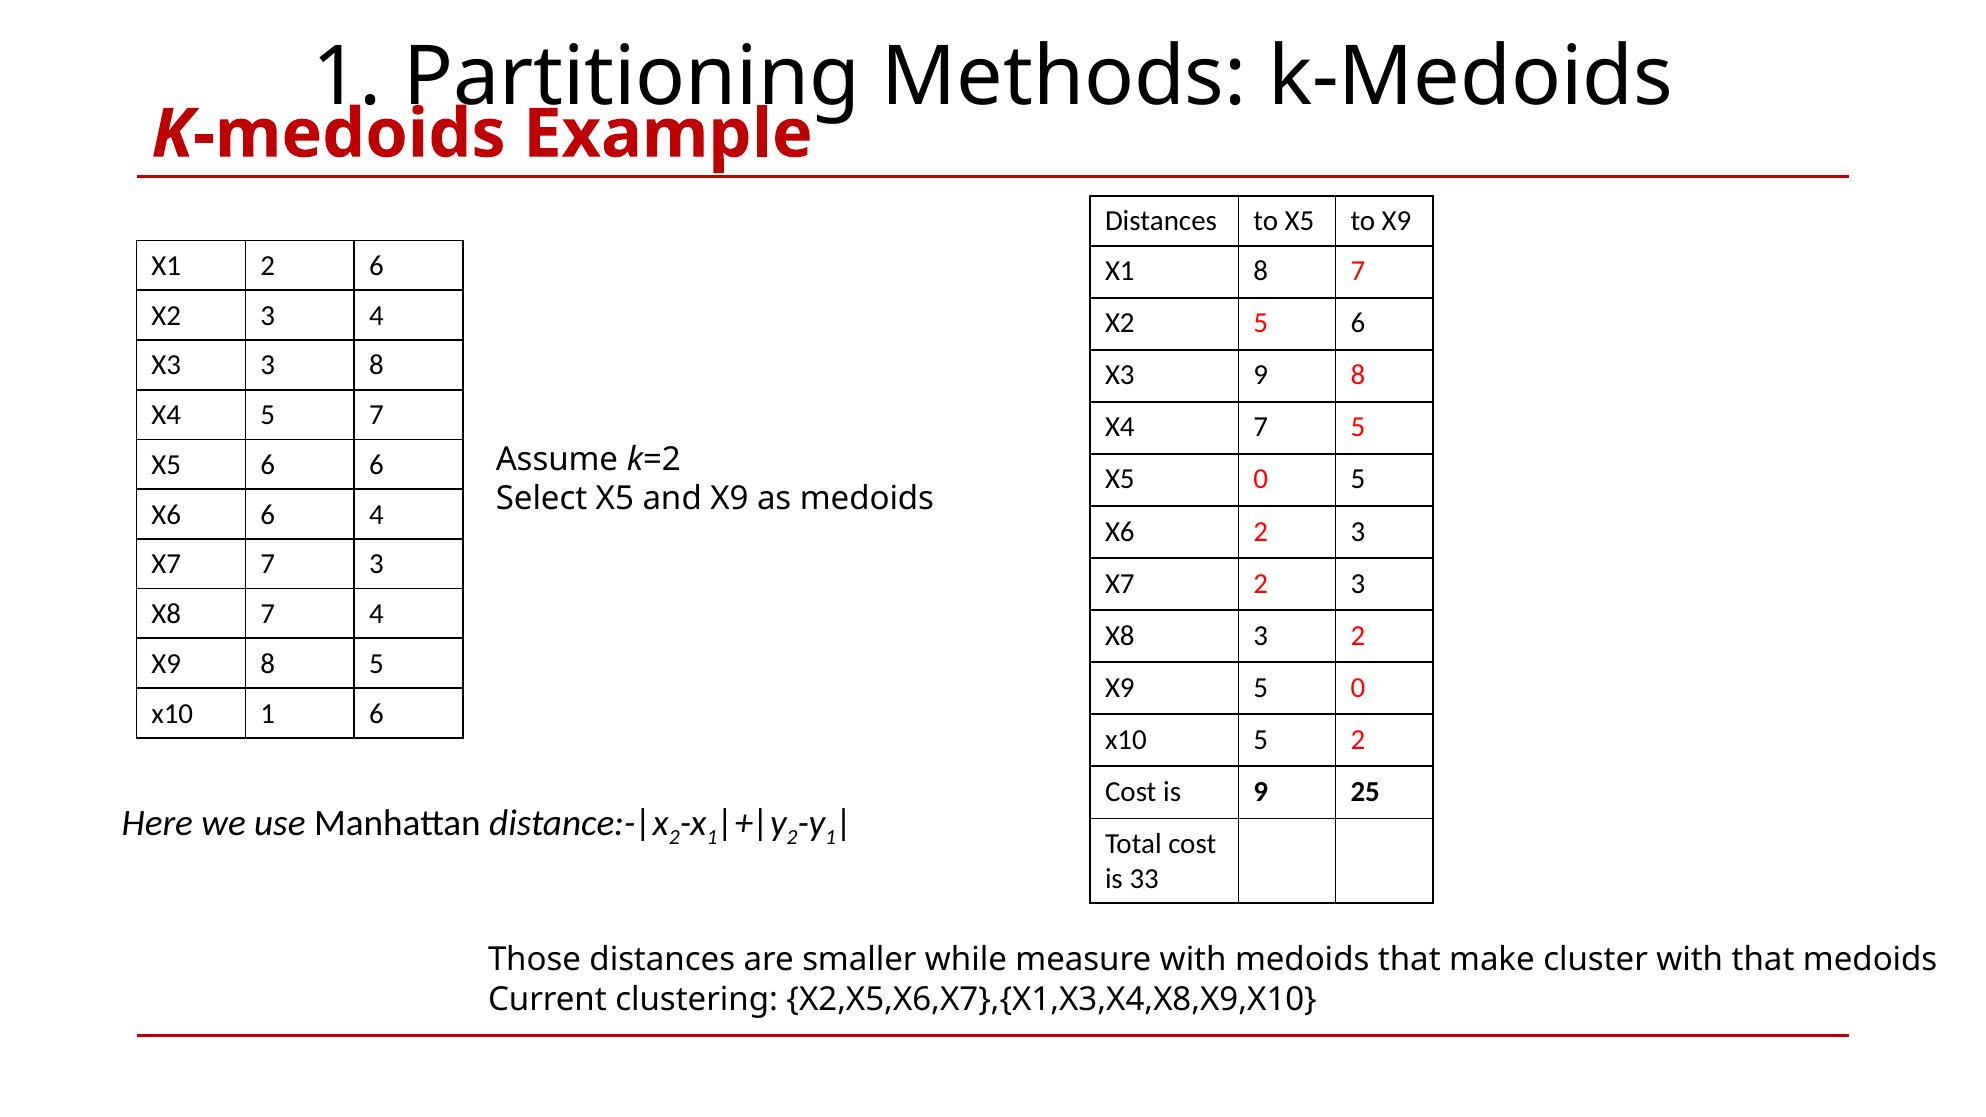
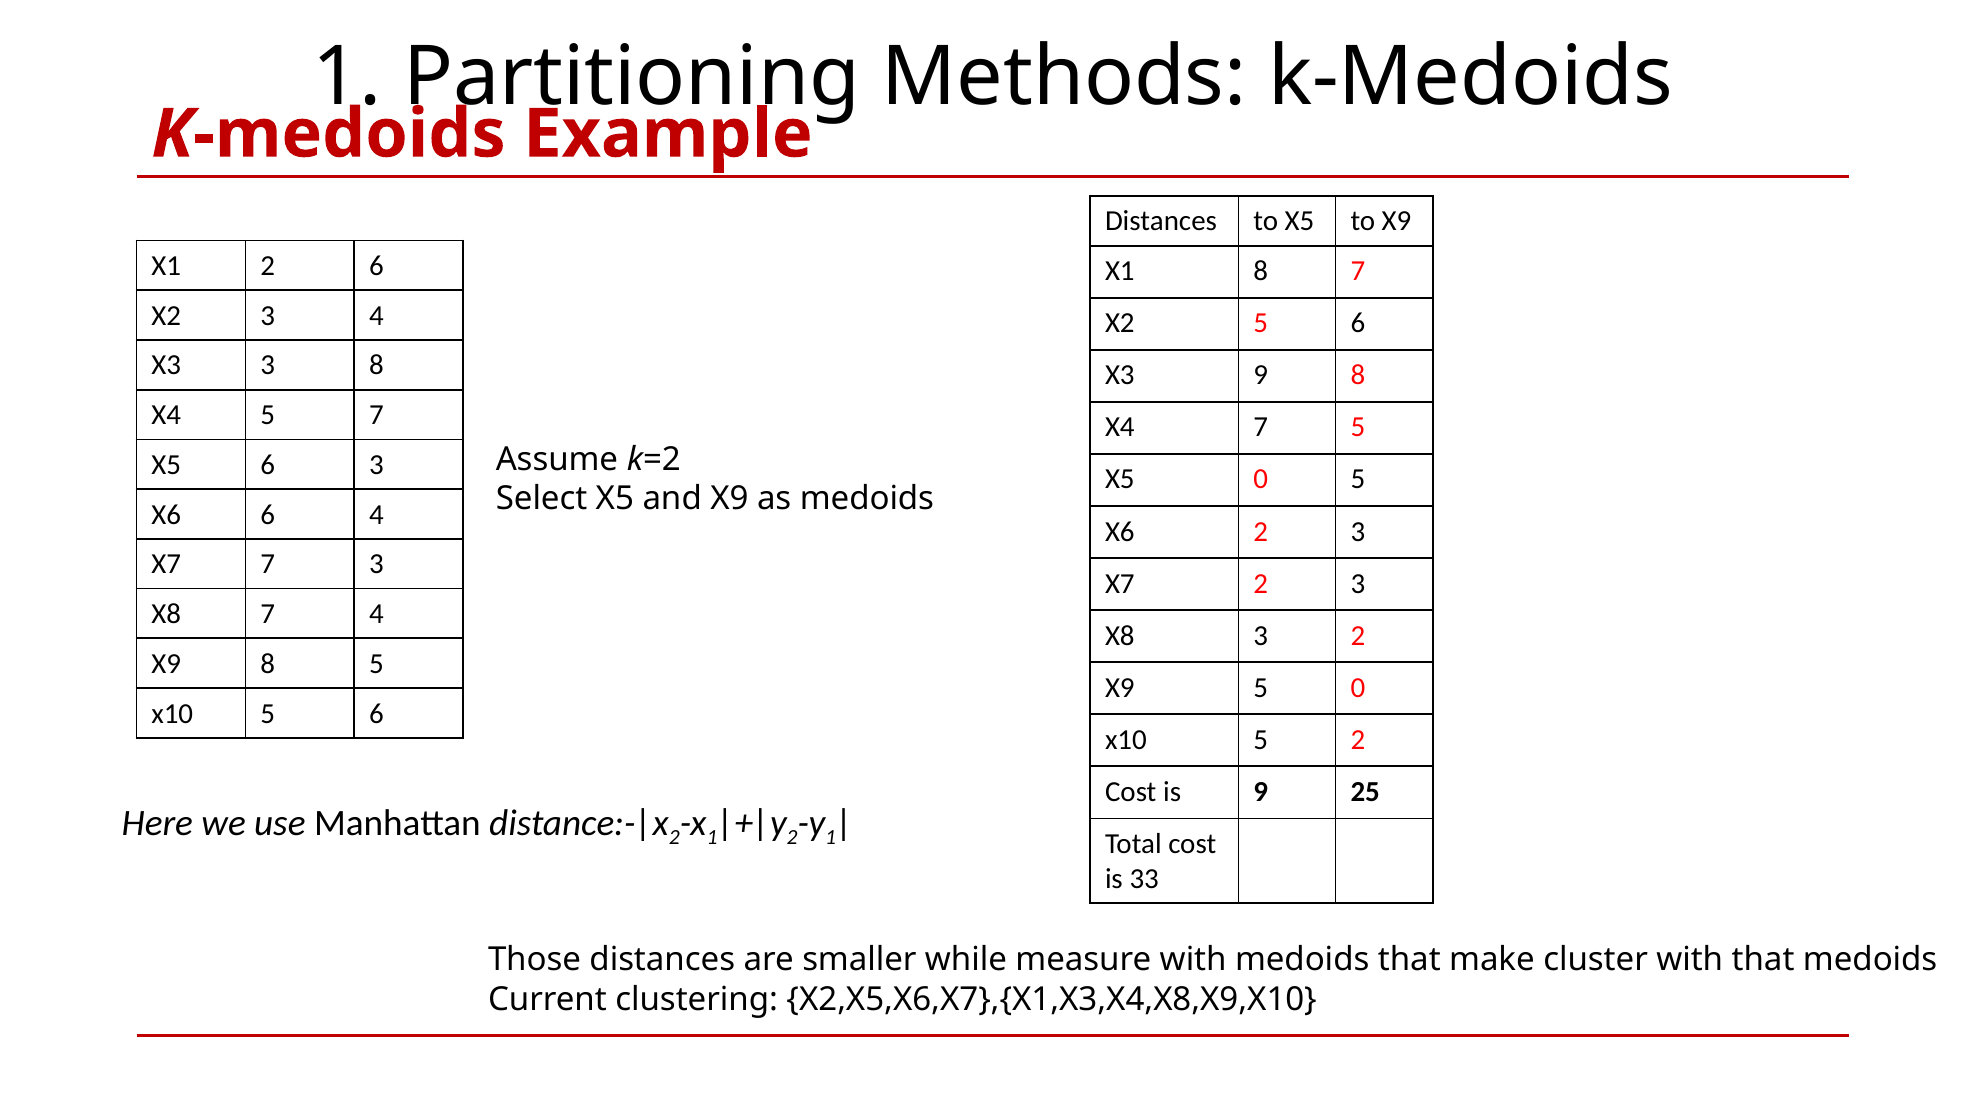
6 6: 6 -> 3
1 at (268, 714): 1 -> 5
